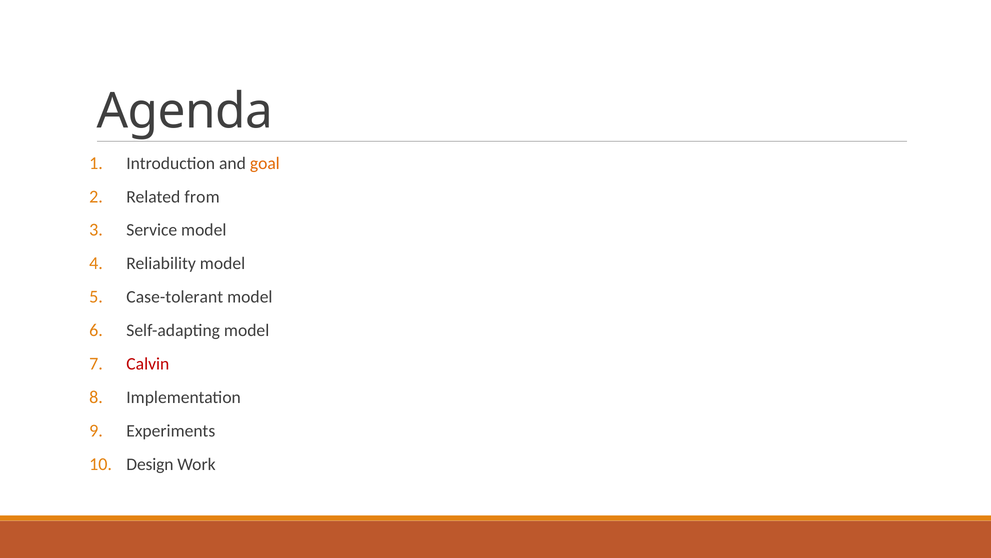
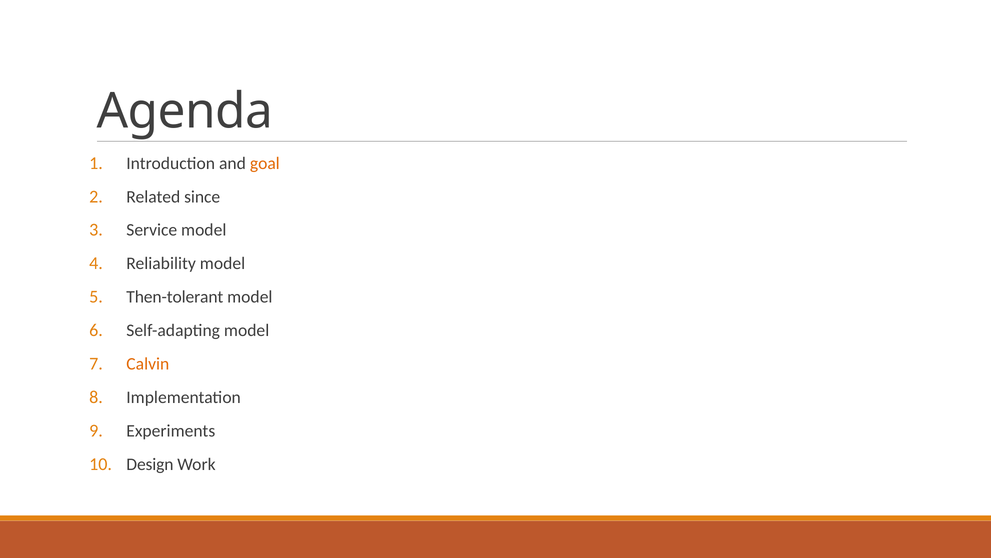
from: from -> since
Case-tolerant: Case-tolerant -> Then-tolerant
Calvin colour: red -> orange
